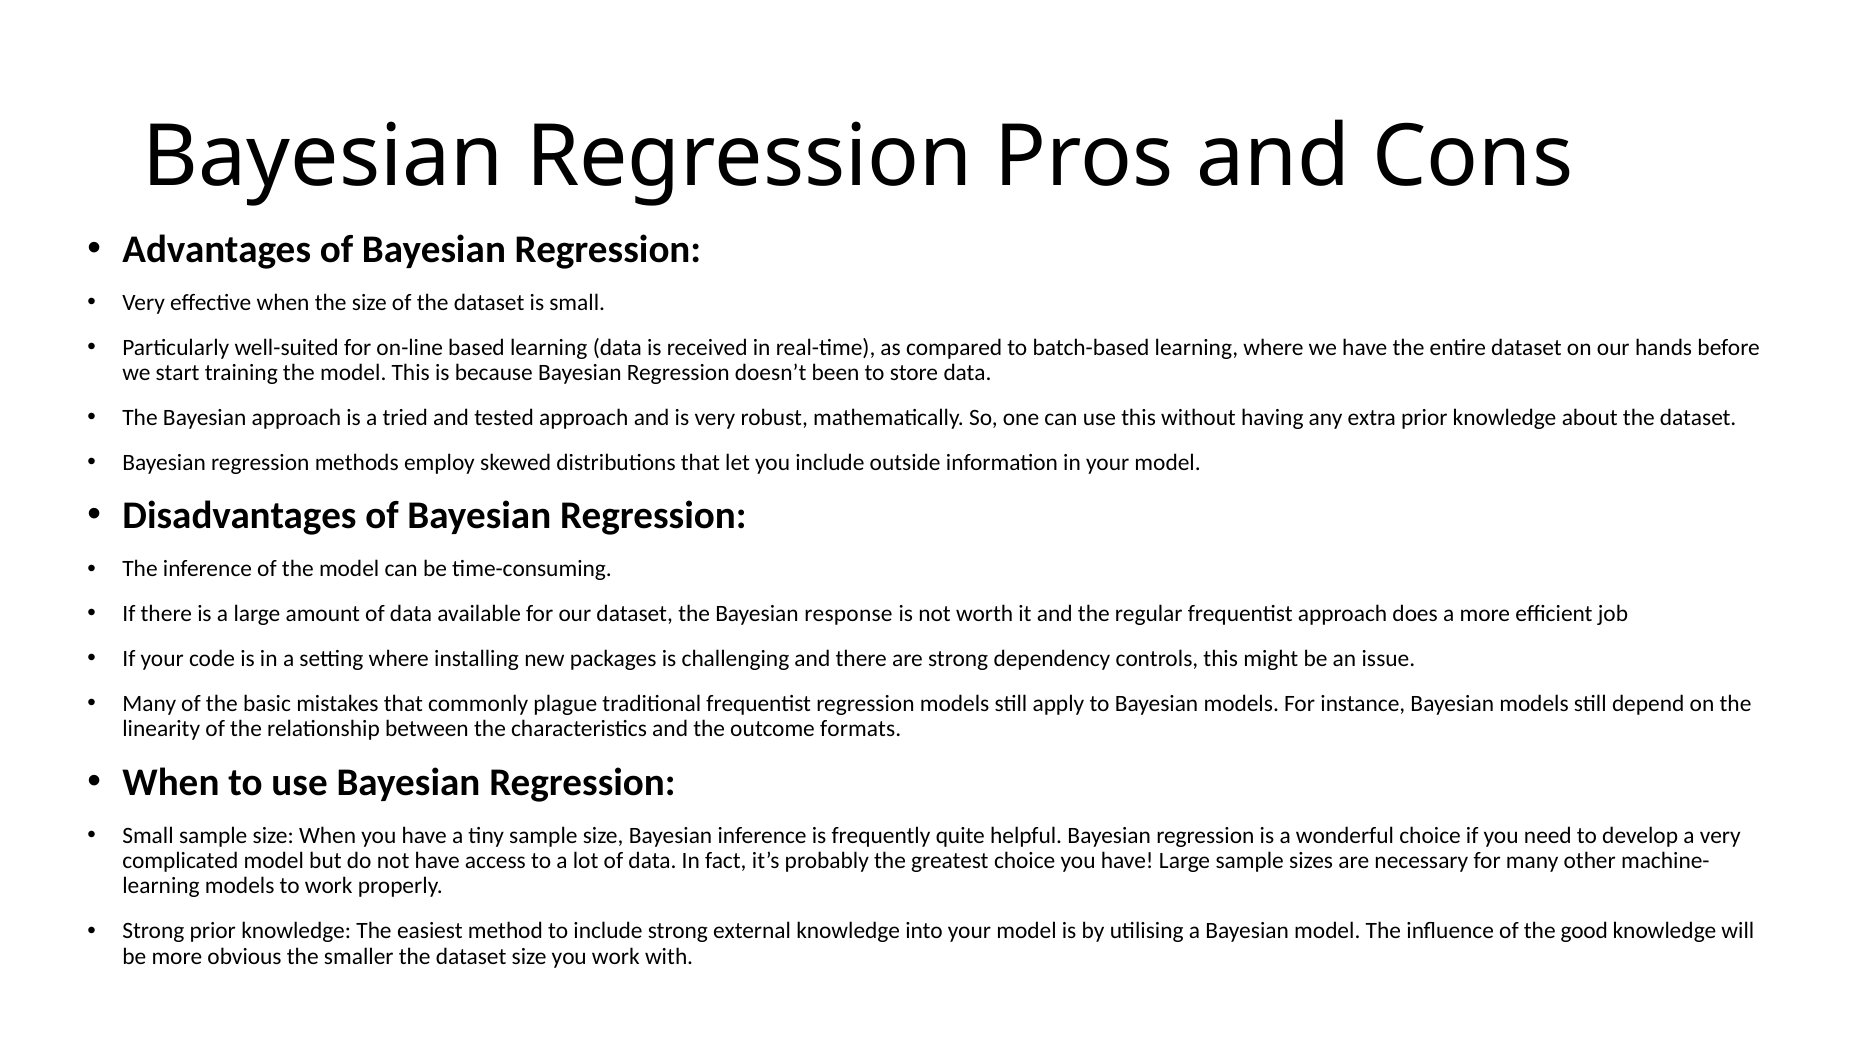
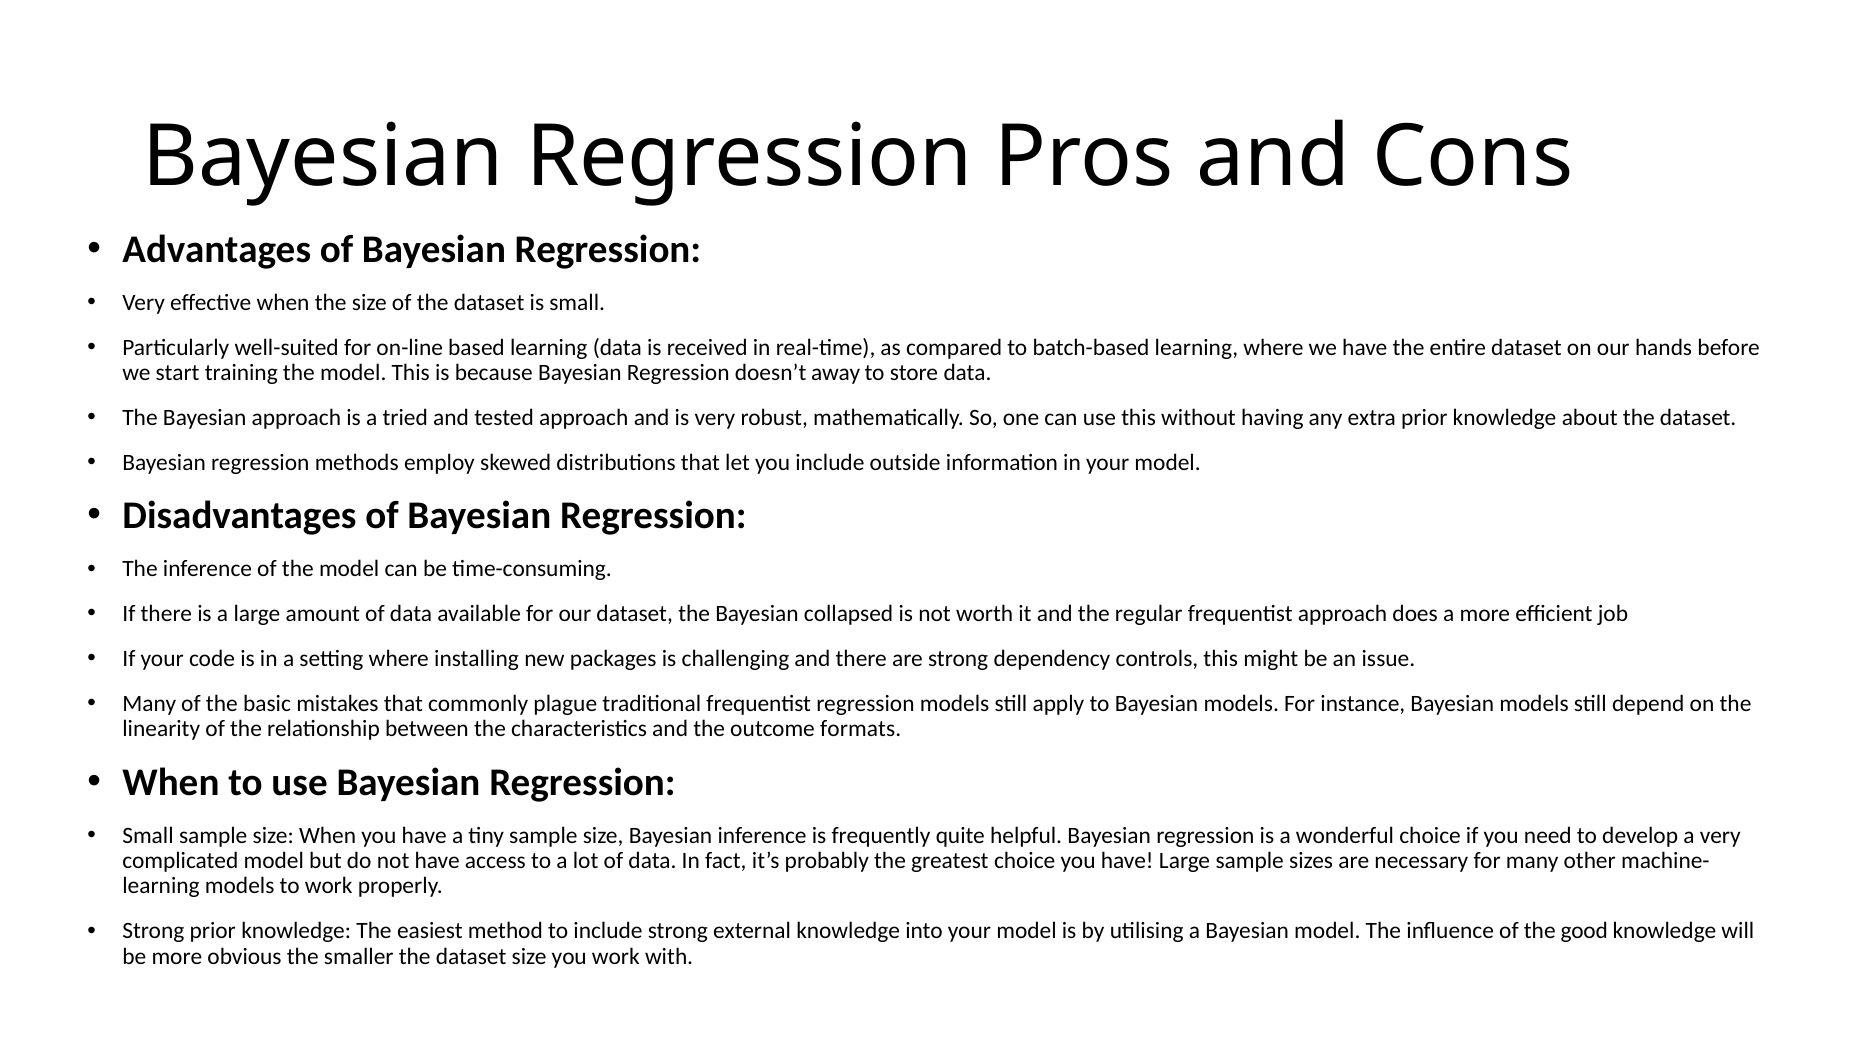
been: been -> away
response: response -> collapsed
